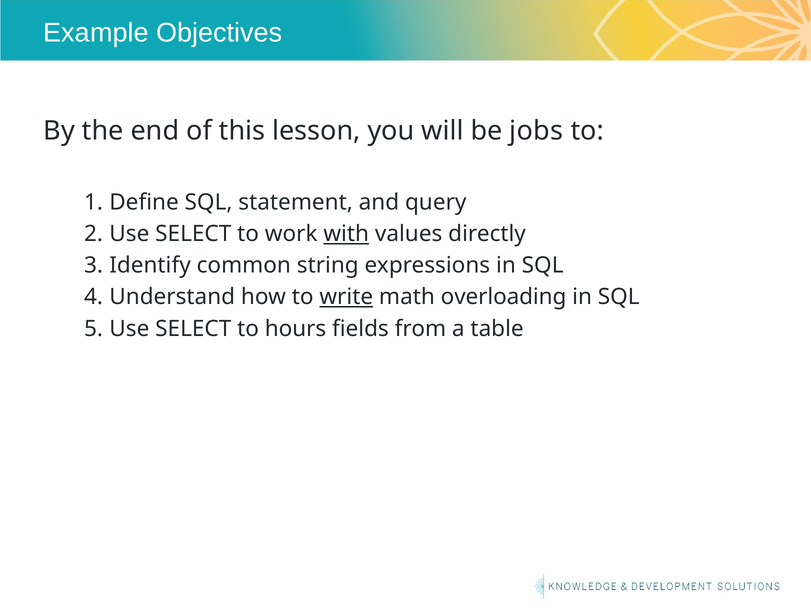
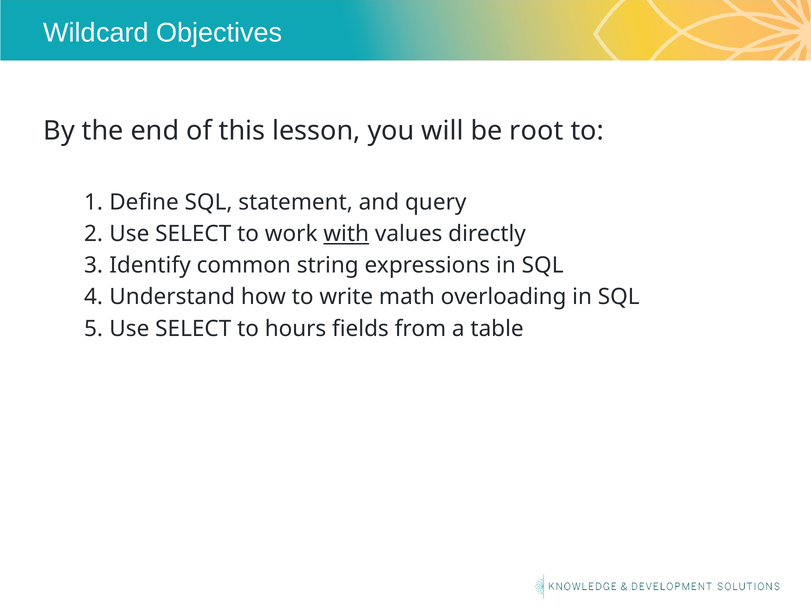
Example: Example -> Wildcard
jobs: jobs -> root
write underline: present -> none
